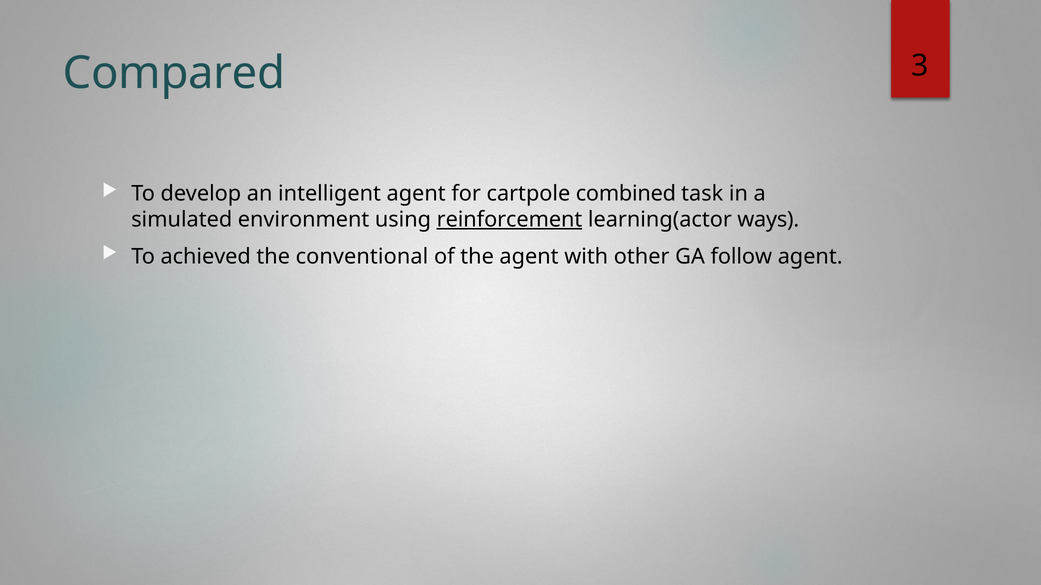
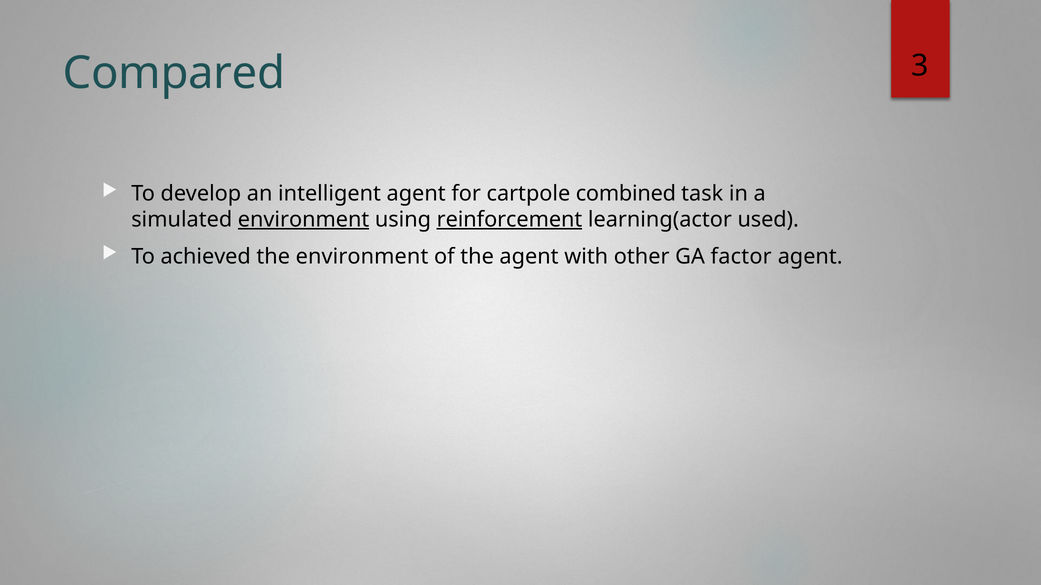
environment at (304, 220) underline: none -> present
ways: ways -> used
the conventional: conventional -> environment
follow: follow -> factor
